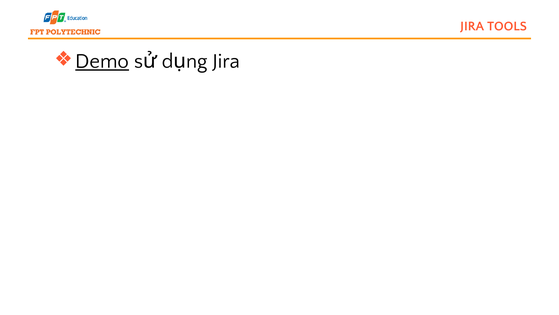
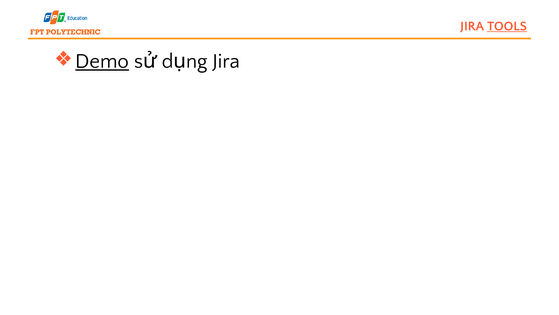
TOOLS underline: none -> present
